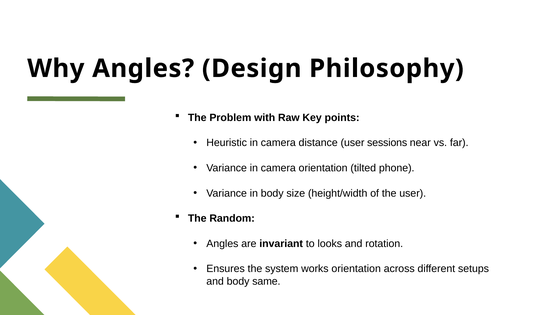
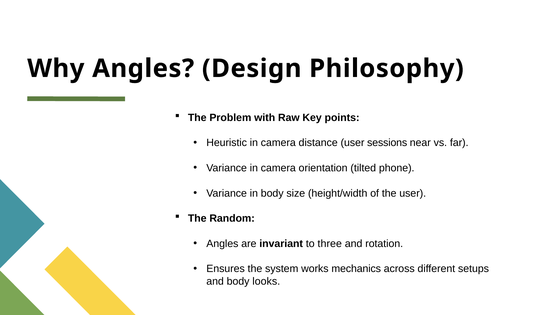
looks: looks -> three
works orientation: orientation -> mechanics
same: same -> looks
